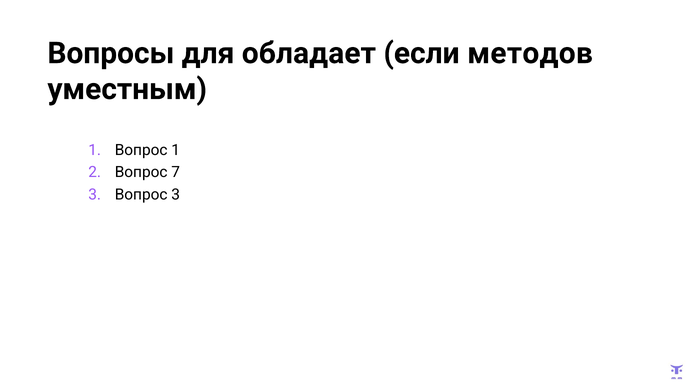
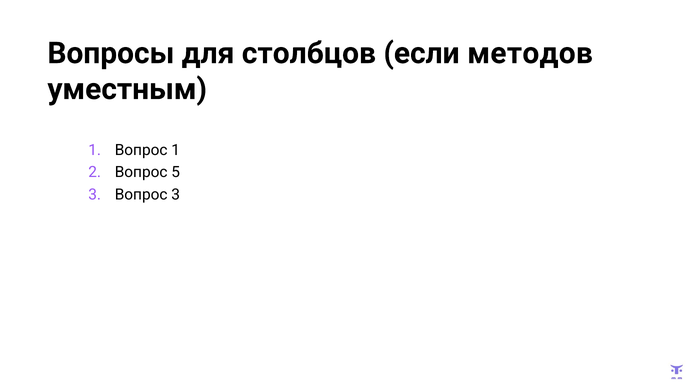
обладает: обладает -> столбцов
7: 7 -> 5
